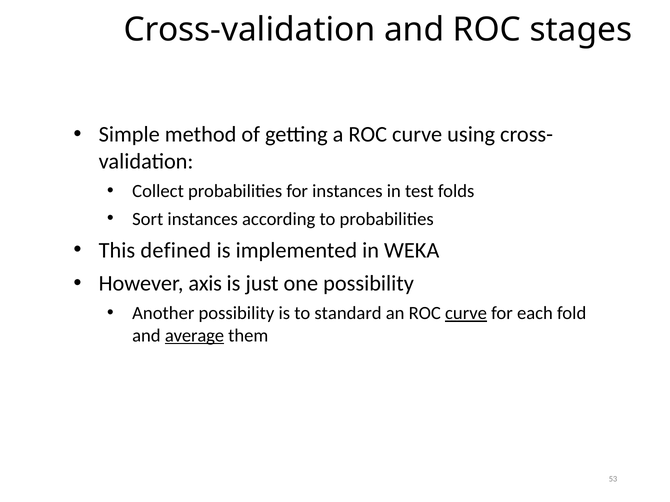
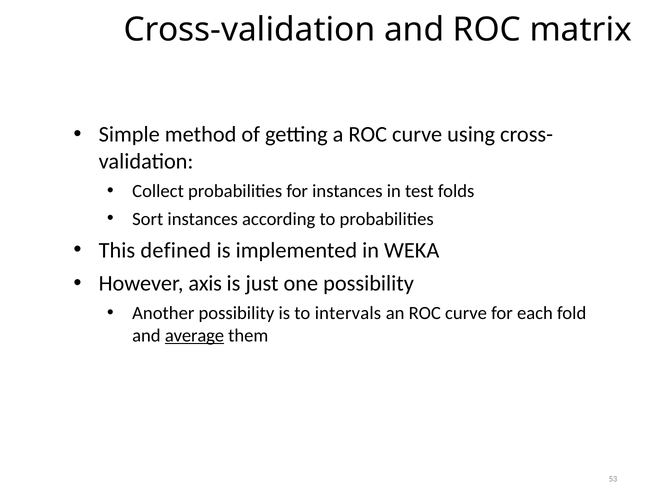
stages: stages -> matrix
standard: standard -> intervals
curve at (466, 314) underline: present -> none
